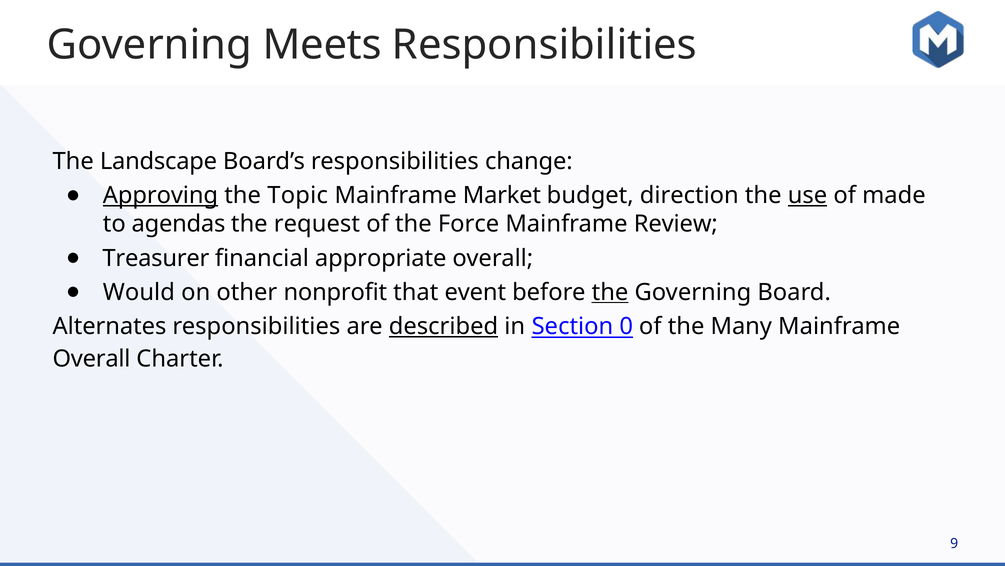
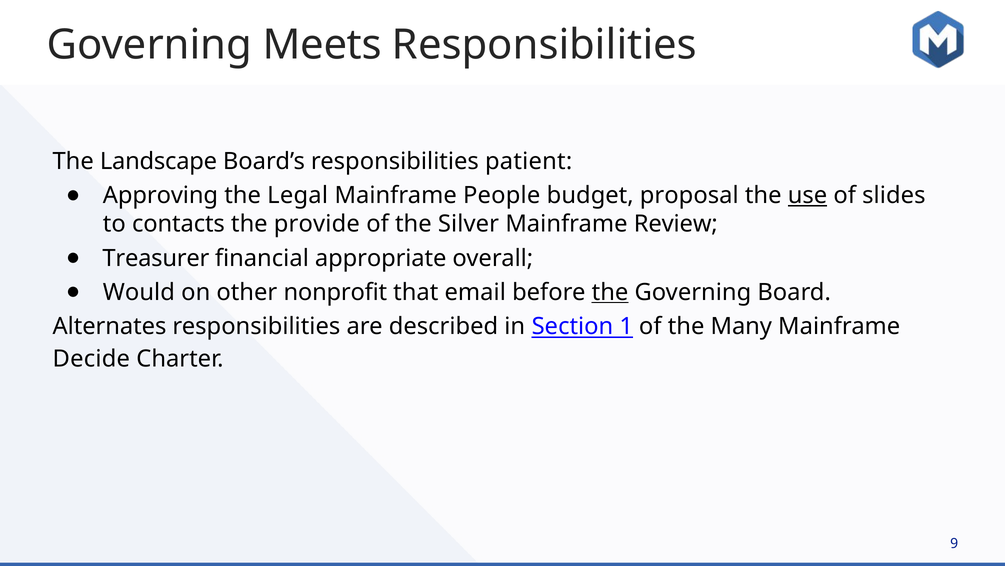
change: change -> patient
Approving underline: present -> none
Topic: Topic -> Legal
Market: Market -> People
direction: direction -> proposal
made: made -> slides
agendas: agendas -> contacts
request: request -> provide
Force: Force -> Silver
event: event -> email
described underline: present -> none
0: 0 -> 1
Overall at (92, 358): Overall -> Decide
